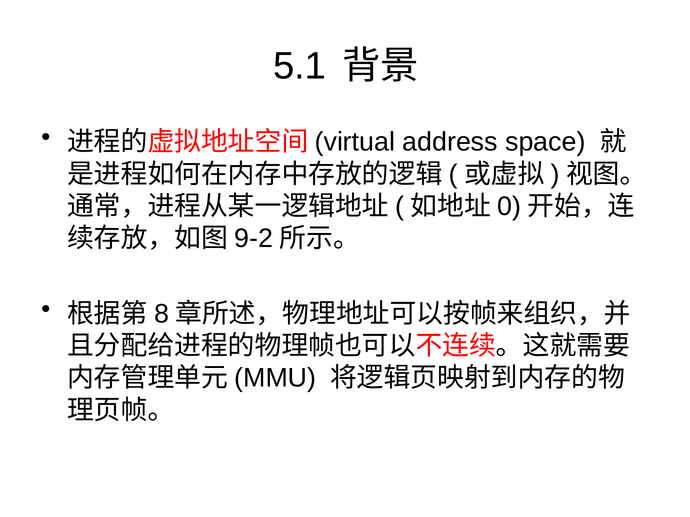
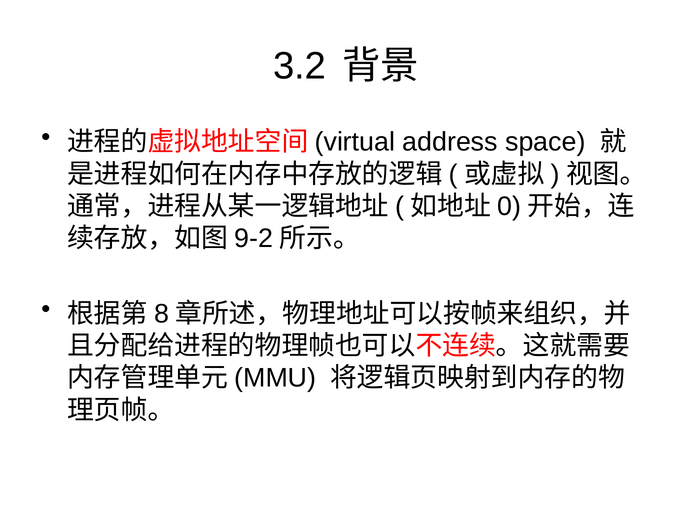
5.1: 5.1 -> 3.2
